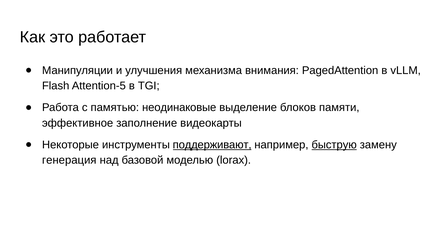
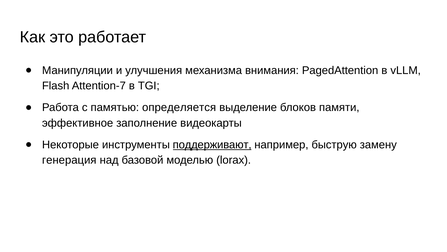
Attention-5: Attention-5 -> Attention-7
неодинаковые: неодинаковые -> определяется
быструю underline: present -> none
